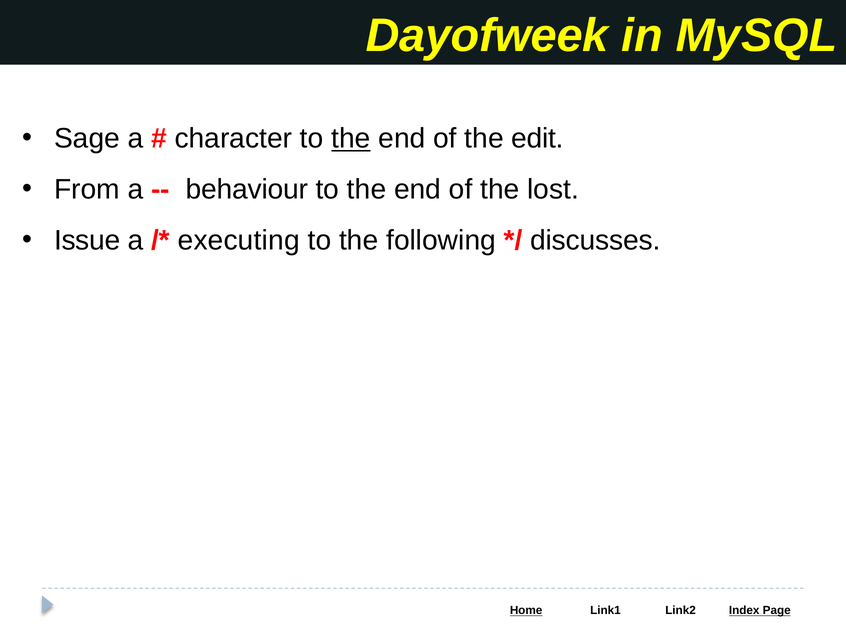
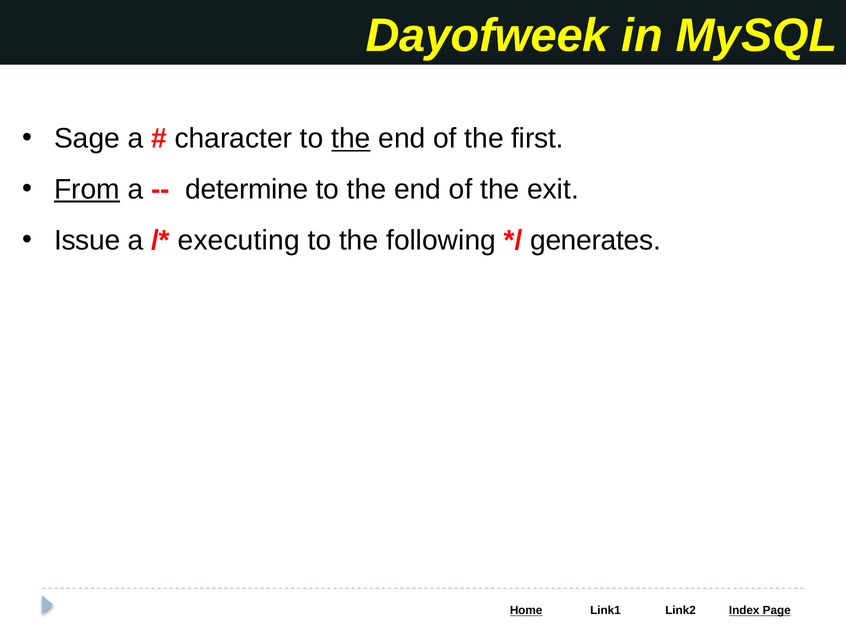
edit: edit -> first
From underline: none -> present
behaviour: behaviour -> determine
lost: lost -> exit
discusses: discusses -> generates
